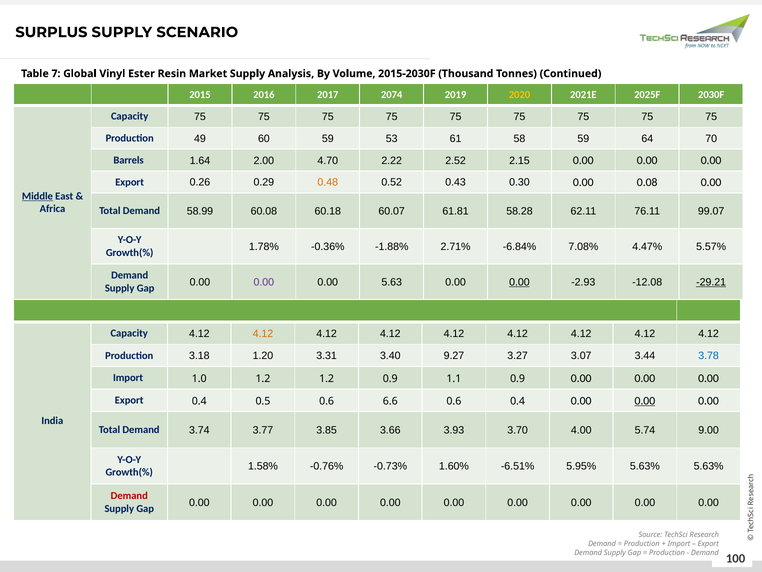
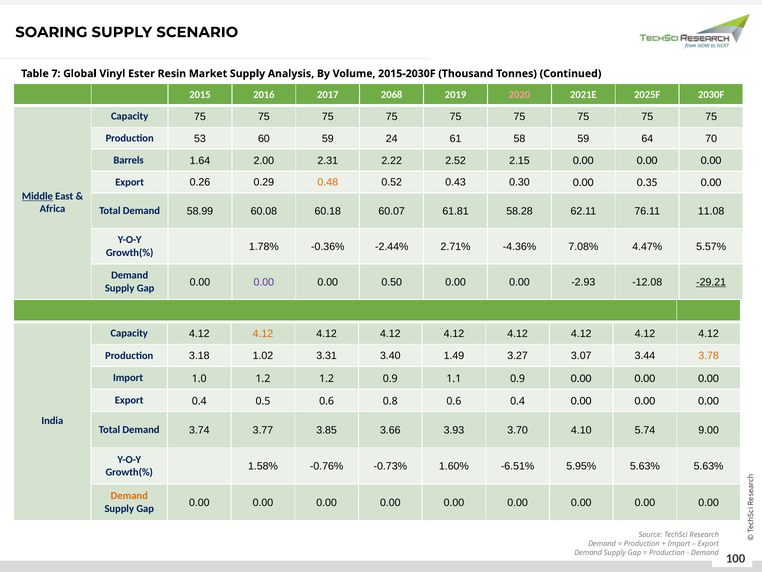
SURPLUS: SURPLUS -> SOARING
2074: 2074 -> 2068
2020 colour: yellow -> pink
49: 49 -> 53
53: 53 -> 24
4.70: 4.70 -> 2.31
0.08: 0.08 -> 0.35
99.07: 99.07 -> 11.08
-1.88%: -1.88% -> -2.44%
-6.84%: -6.84% -> -4.36%
5.63: 5.63 -> 0.50
0.00 at (519, 282) underline: present -> none
1.20: 1.20 -> 1.02
9.27: 9.27 -> 1.49
3.78 colour: blue -> orange
6.6: 6.6 -> 0.8
0.00 at (645, 400) underline: present -> none
4.00: 4.00 -> 4.10
Demand at (129, 496) colour: red -> orange
